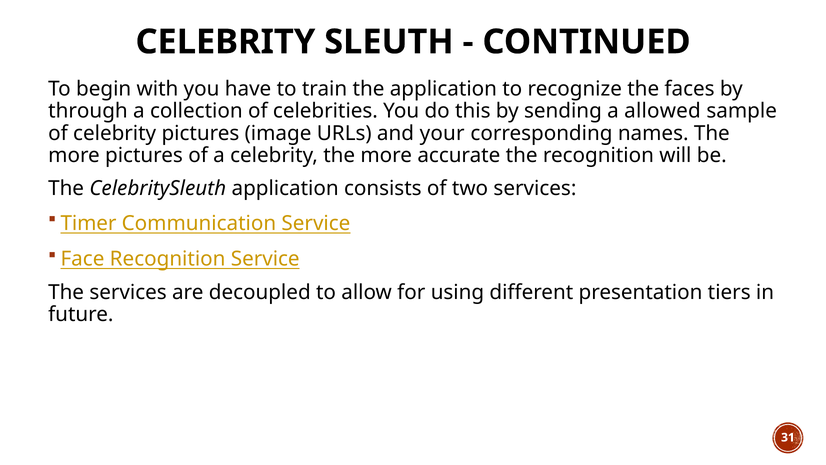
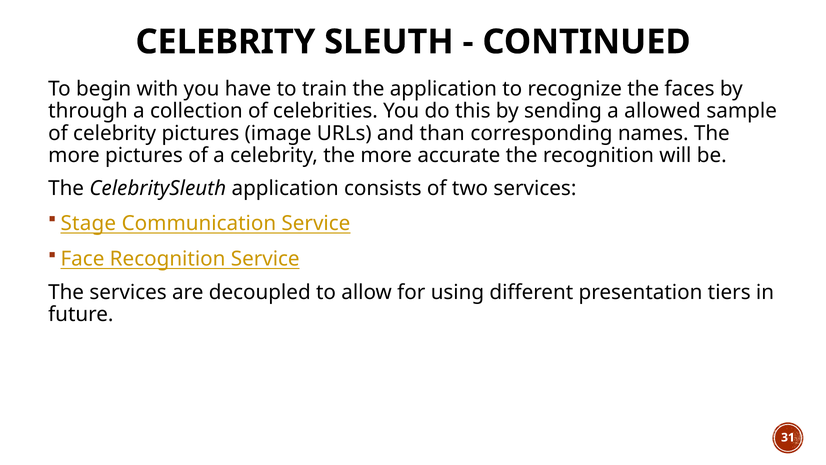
your: your -> than
Timer: Timer -> Stage
